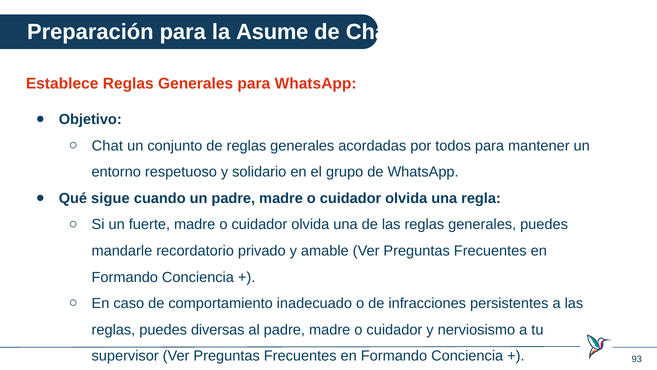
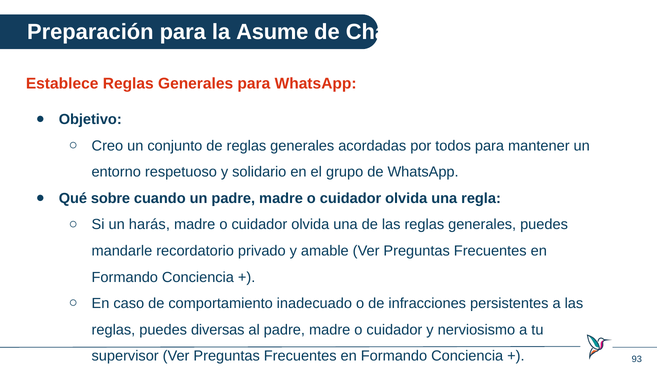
Chat at (107, 146): Chat -> Creo
sigue: sigue -> sobre
fuerte: fuerte -> harás
